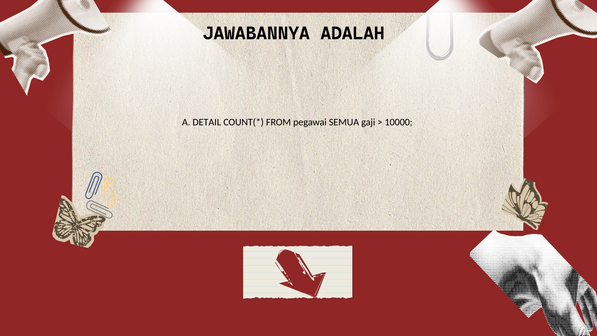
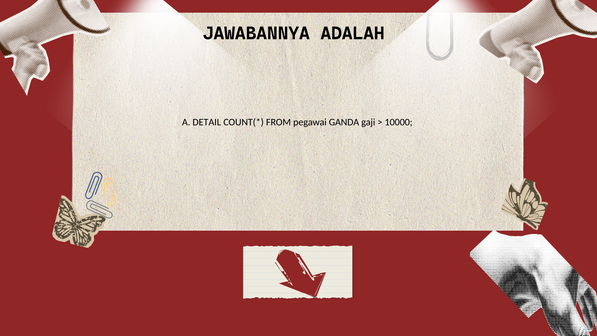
SEMUA: SEMUA -> GANDA
